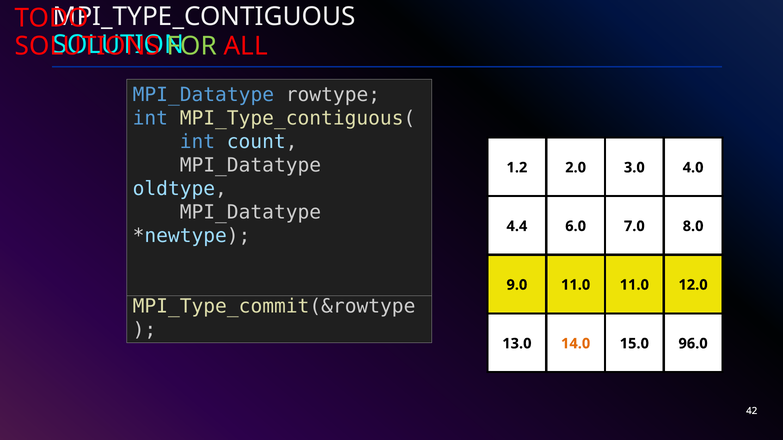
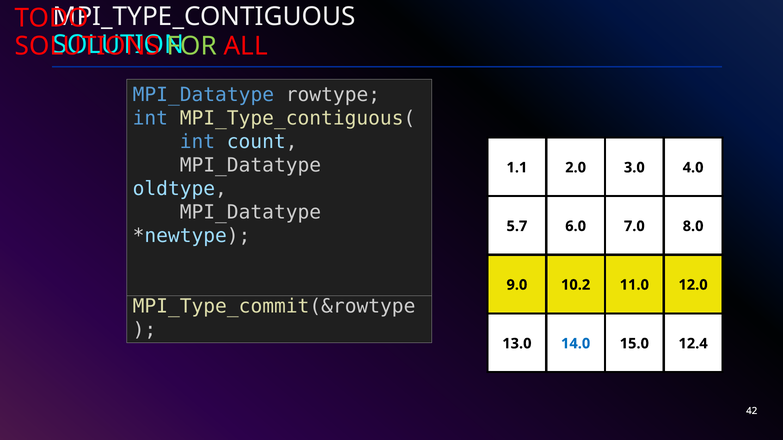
1.2: 1.2 -> 1.1
4.4: 4.4 -> 5.7
9.0 11.0: 11.0 -> 10.2
14.0 colour: orange -> blue
96.0: 96.0 -> 12.4
